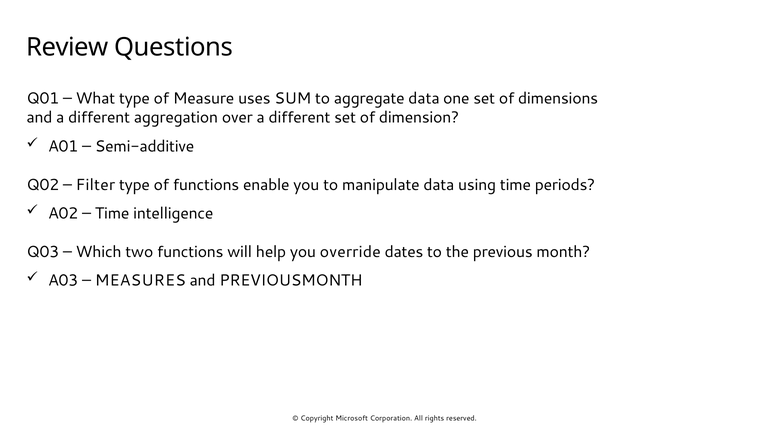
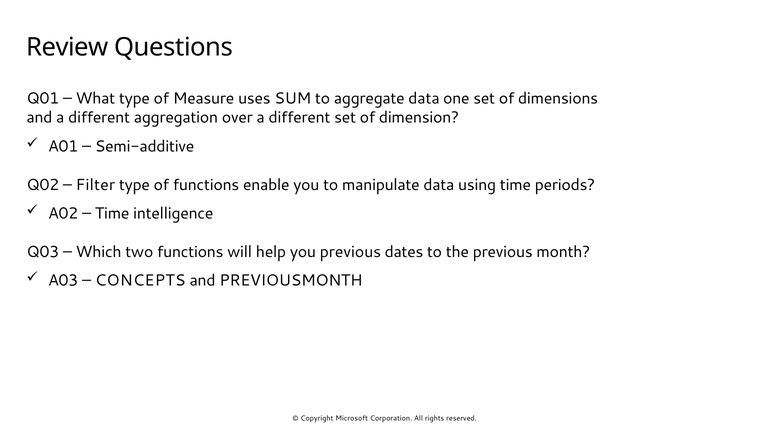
you override: override -> previous
MEASURES: MEASURES -> CONCEPTS
